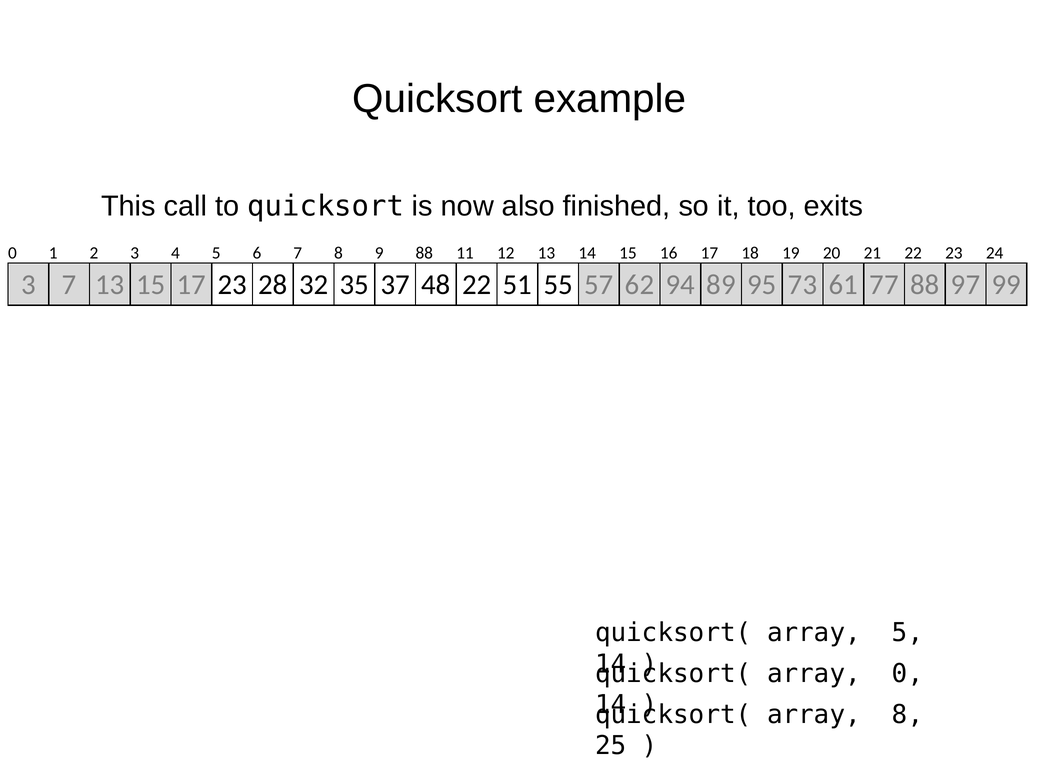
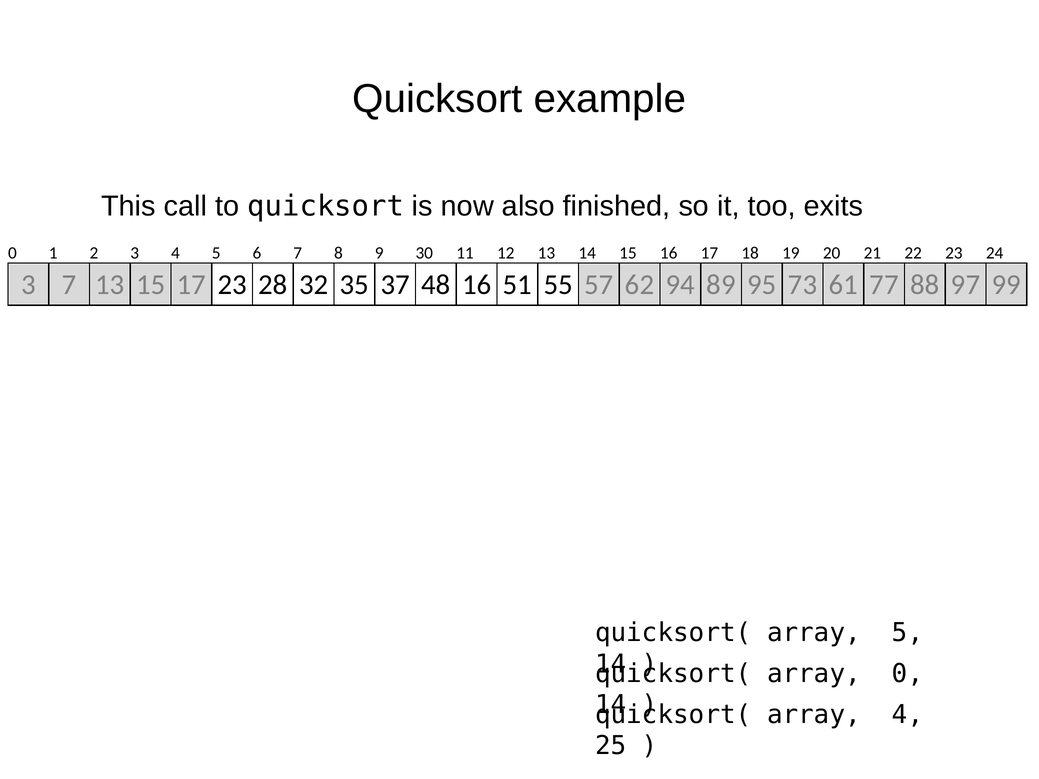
9 88: 88 -> 30
48 22: 22 -> 16
array 8: 8 -> 4
